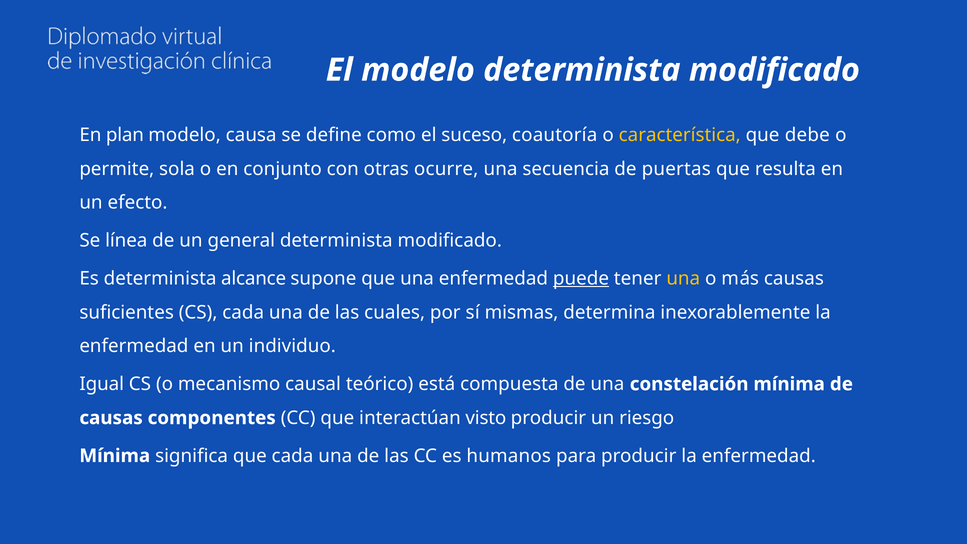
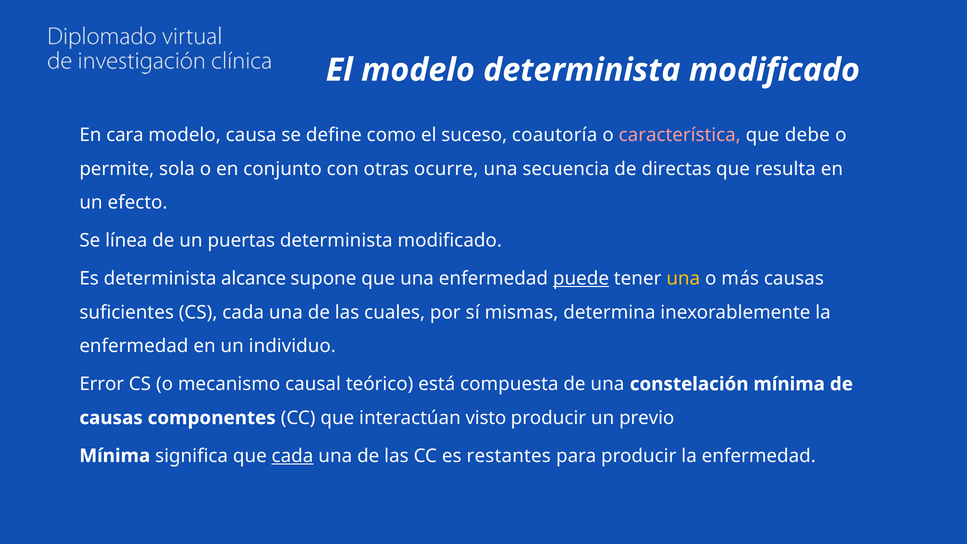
plan: plan -> cara
característica colour: yellow -> pink
puertas: puertas -> directas
general: general -> puertas
Igual: Igual -> Error
riesgo: riesgo -> previo
cada at (292, 456) underline: none -> present
humanos: humanos -> restantes
